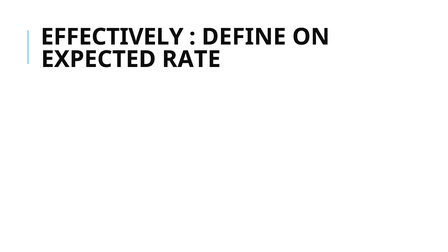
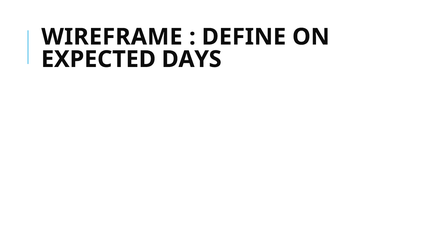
EFFECTIVELY: EFFECTIVELY -> WIREFRAME
RATE: RATE -> DAYS
